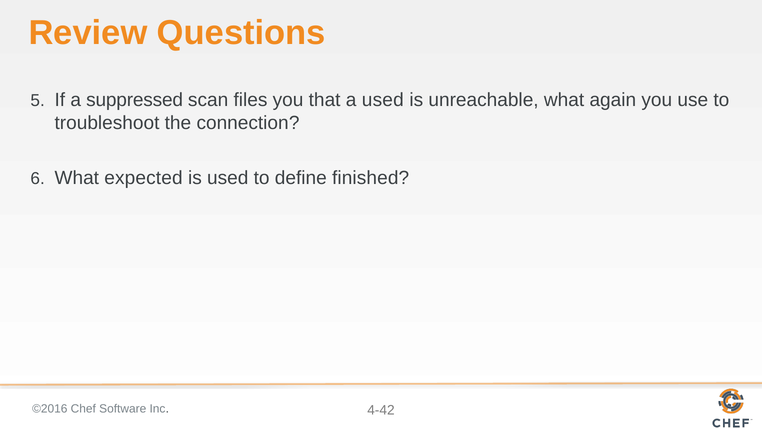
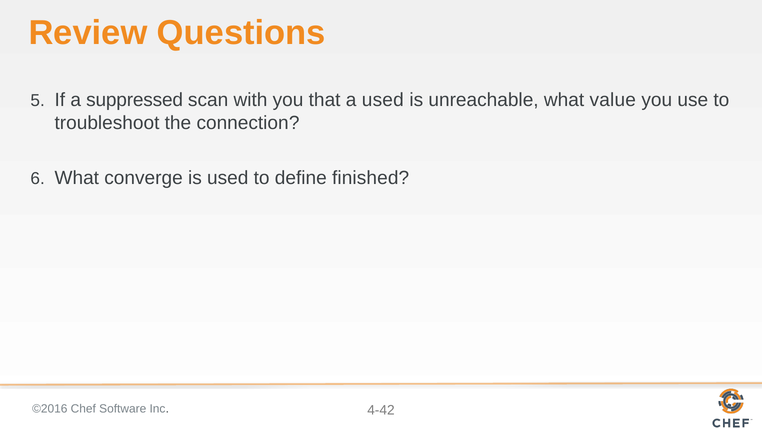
files: files -> with
again: again -> value
expected: expected -> converge
